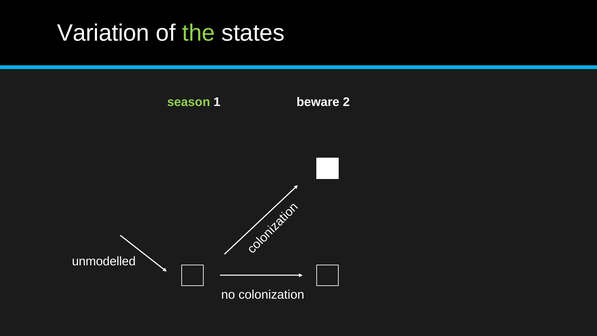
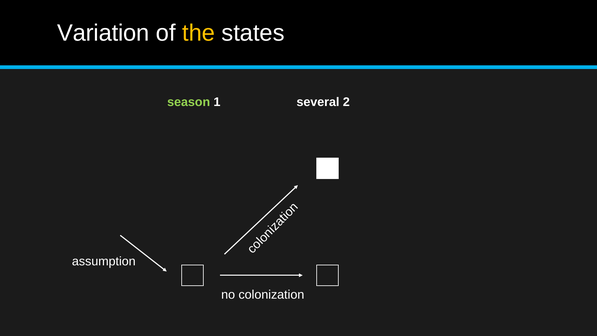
the colour: light green -> yellow
beware: beware -> several
unmodelled: unmodelled -> assumption
